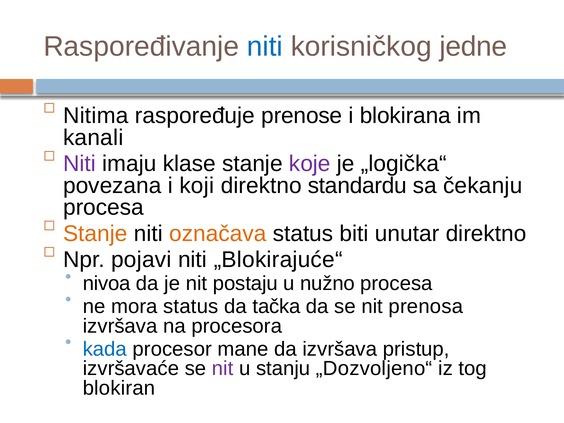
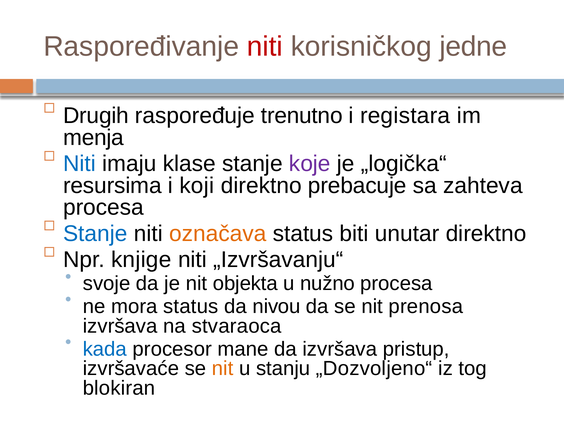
niti at (265, 47) colour: blue -> red
Nitima: Nitima -> Drugih
prenose: prenose -> trenutno
blokirana: blokirana -> registara
kanali: kanali -> menja
Niti at (79, 164) colour: purple -> blue
povezana: povezana -> resursima
standardu: standardu -> prebacuje
čekanju: čekanju -> zahteva
Stanje at (95, 234) colour: orange -> blue
pojavi: pojavi -> knjige
„Blokirajuće“: „Blokirajuće“ -> „Izvršavanju“
nivoa: nivoa -> svoje
postaju: postaju -> objekta
tačka: tačka -> nivou
procesora: procesora -> stvaraoca
nit at (223, 369) colour: purple -> orange
